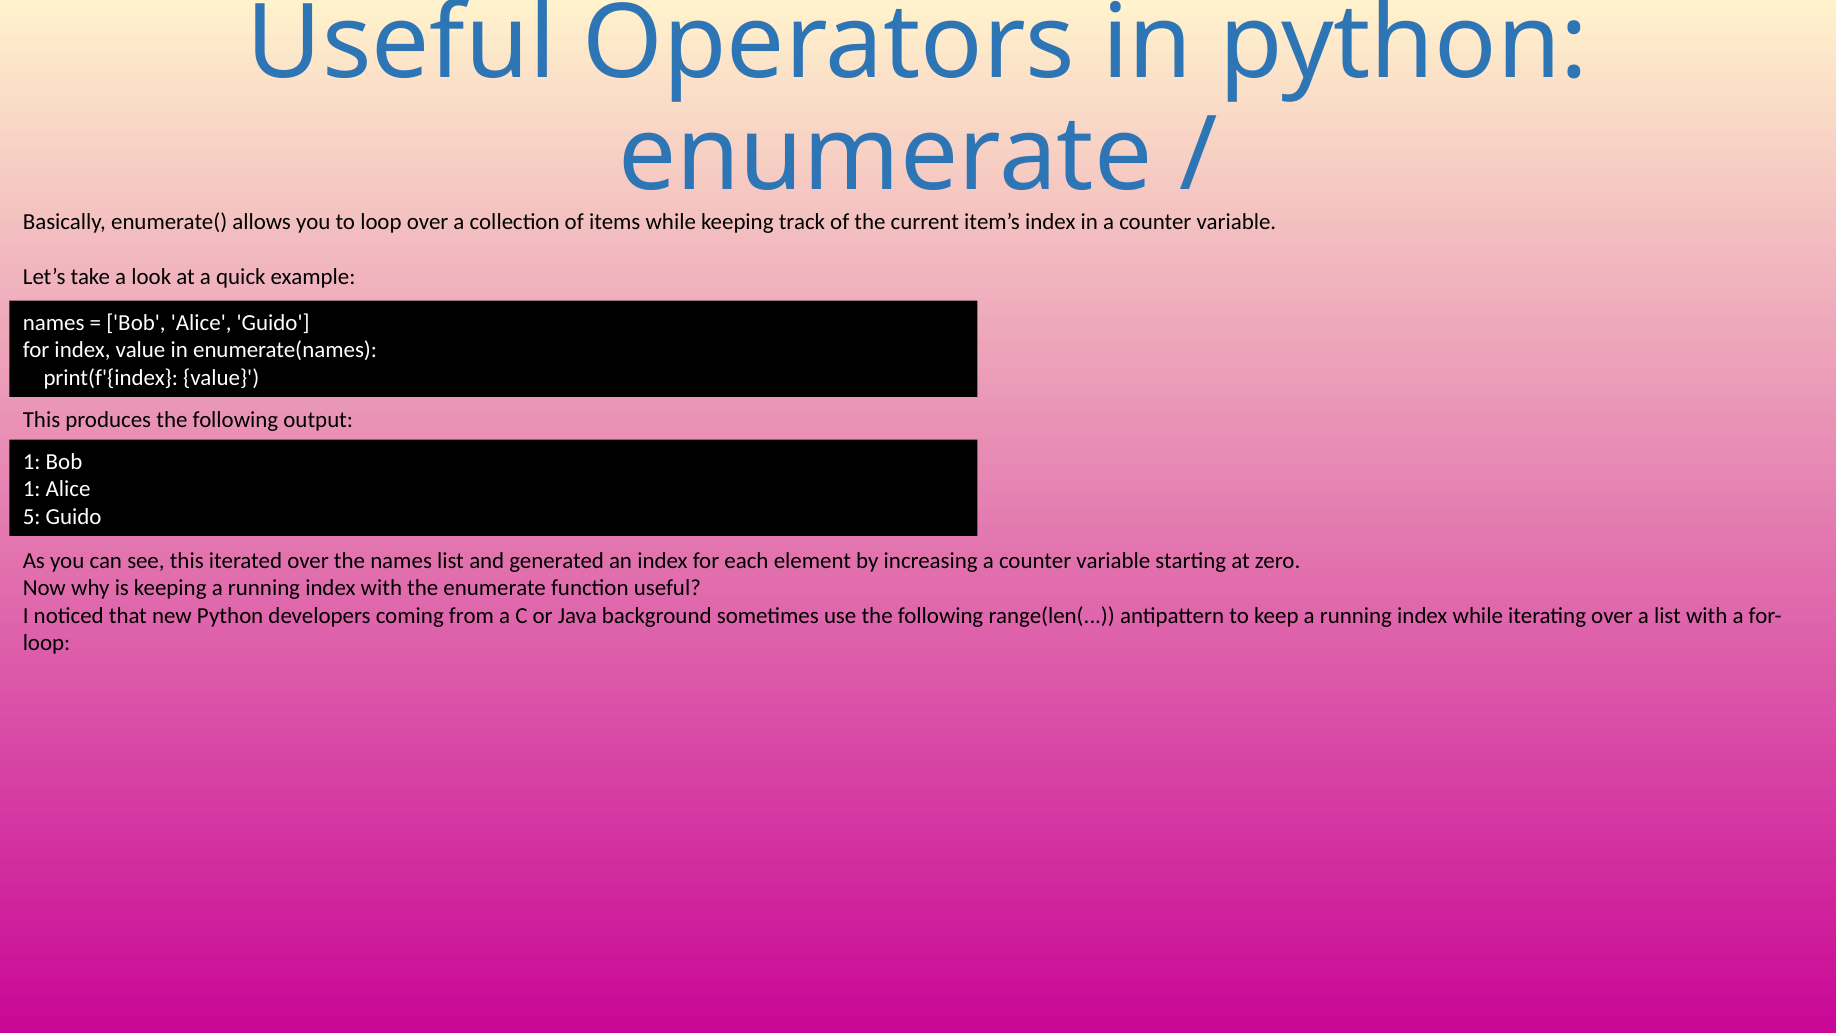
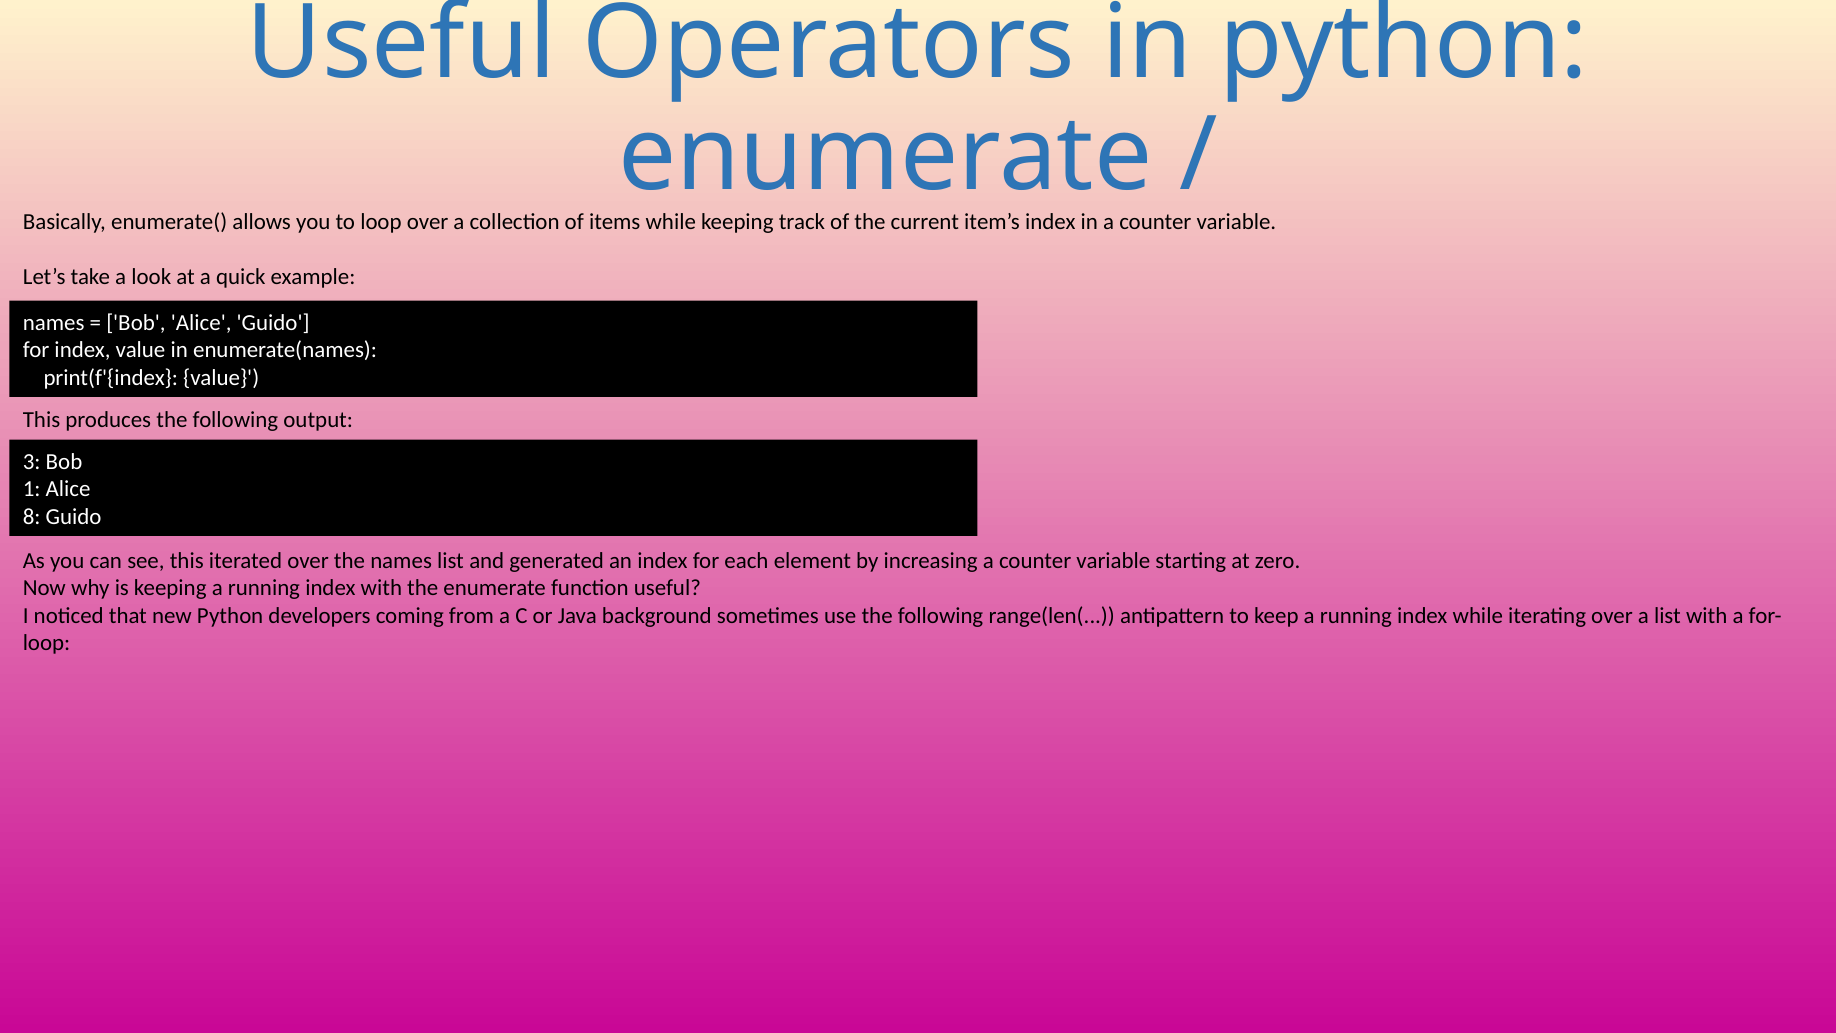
1 at (32, 462): 1 -> 3
5: 5 -> 8
